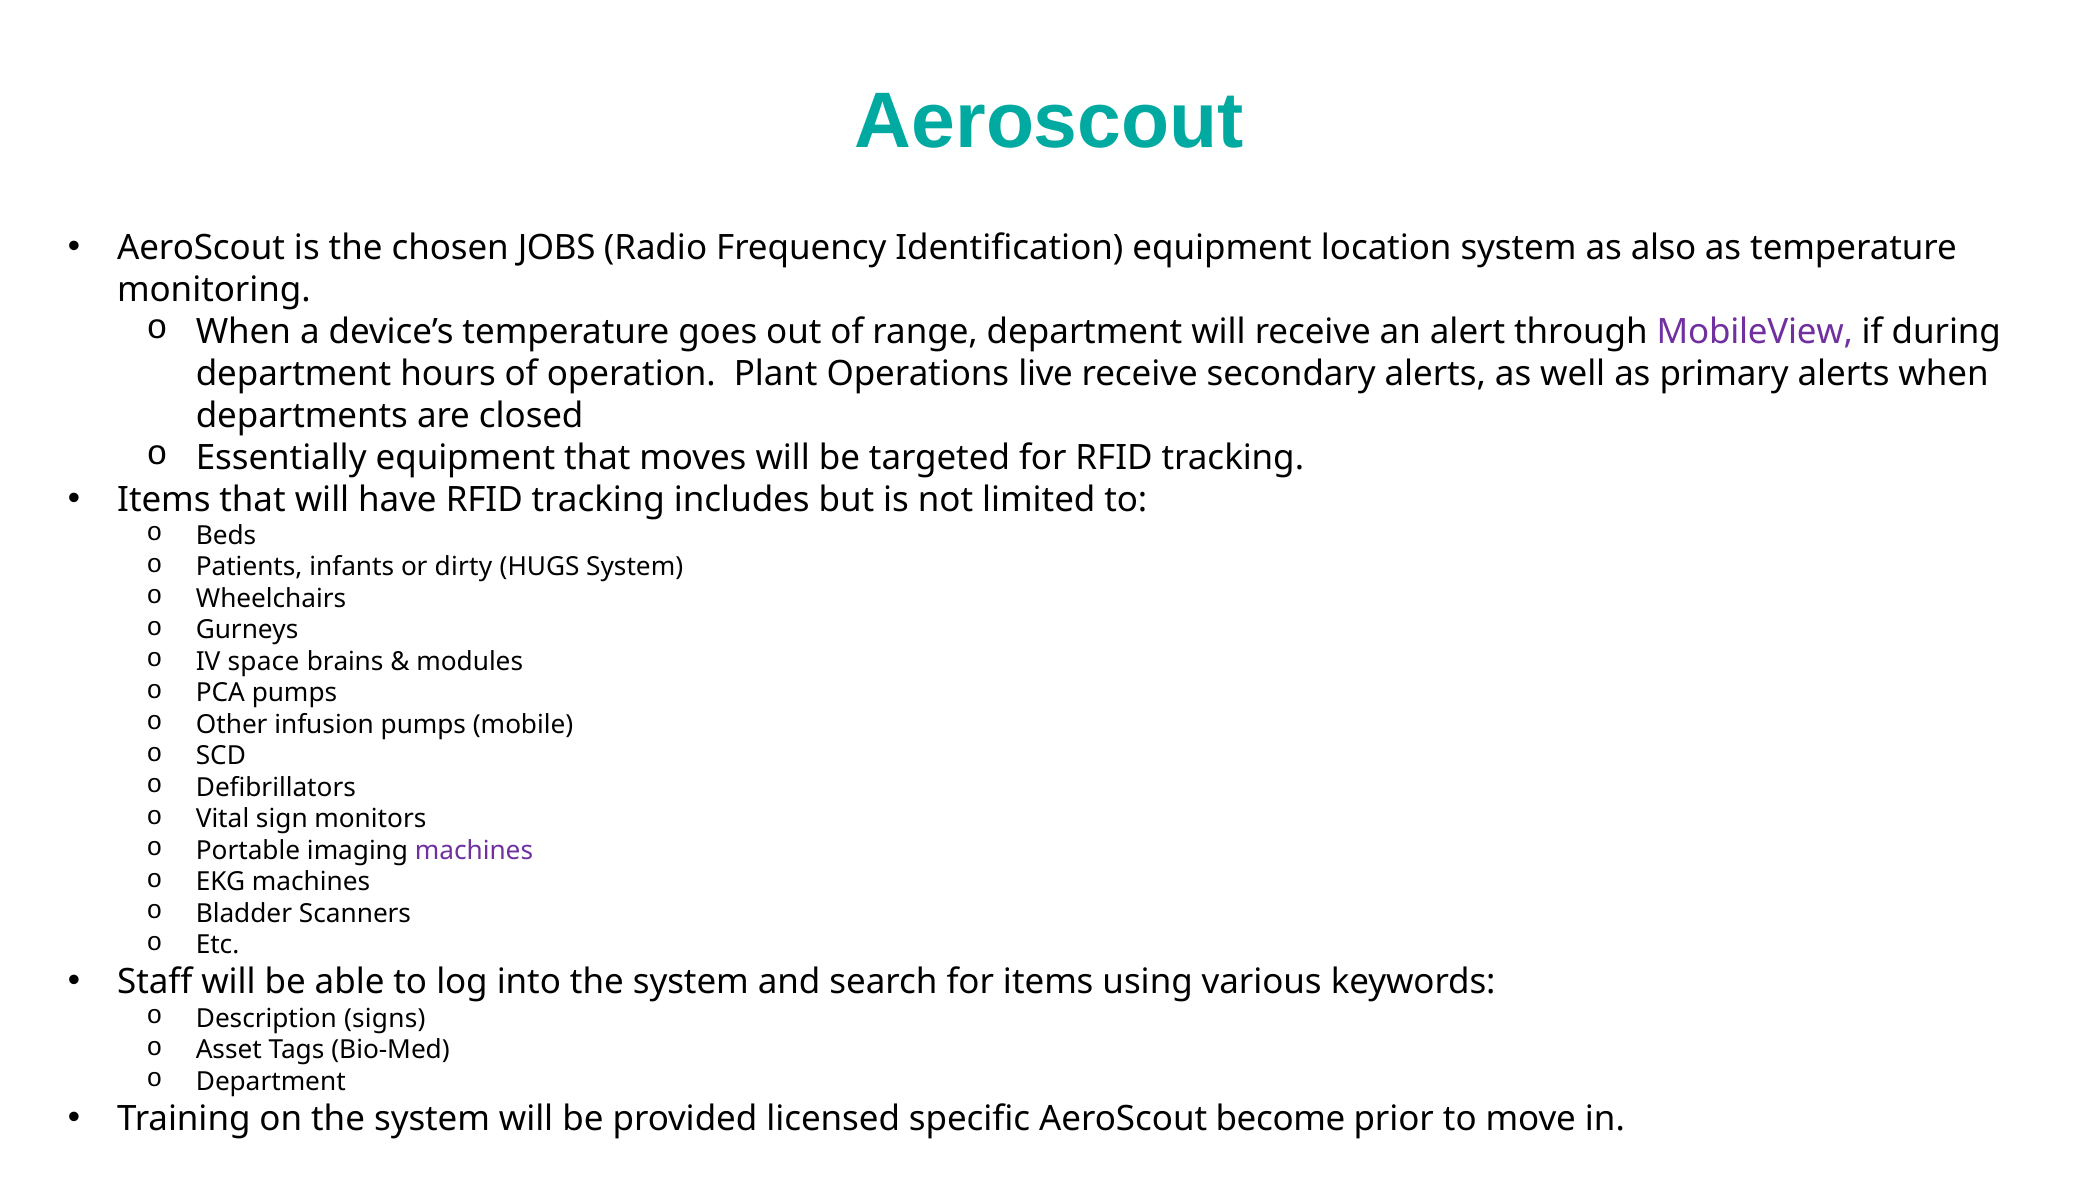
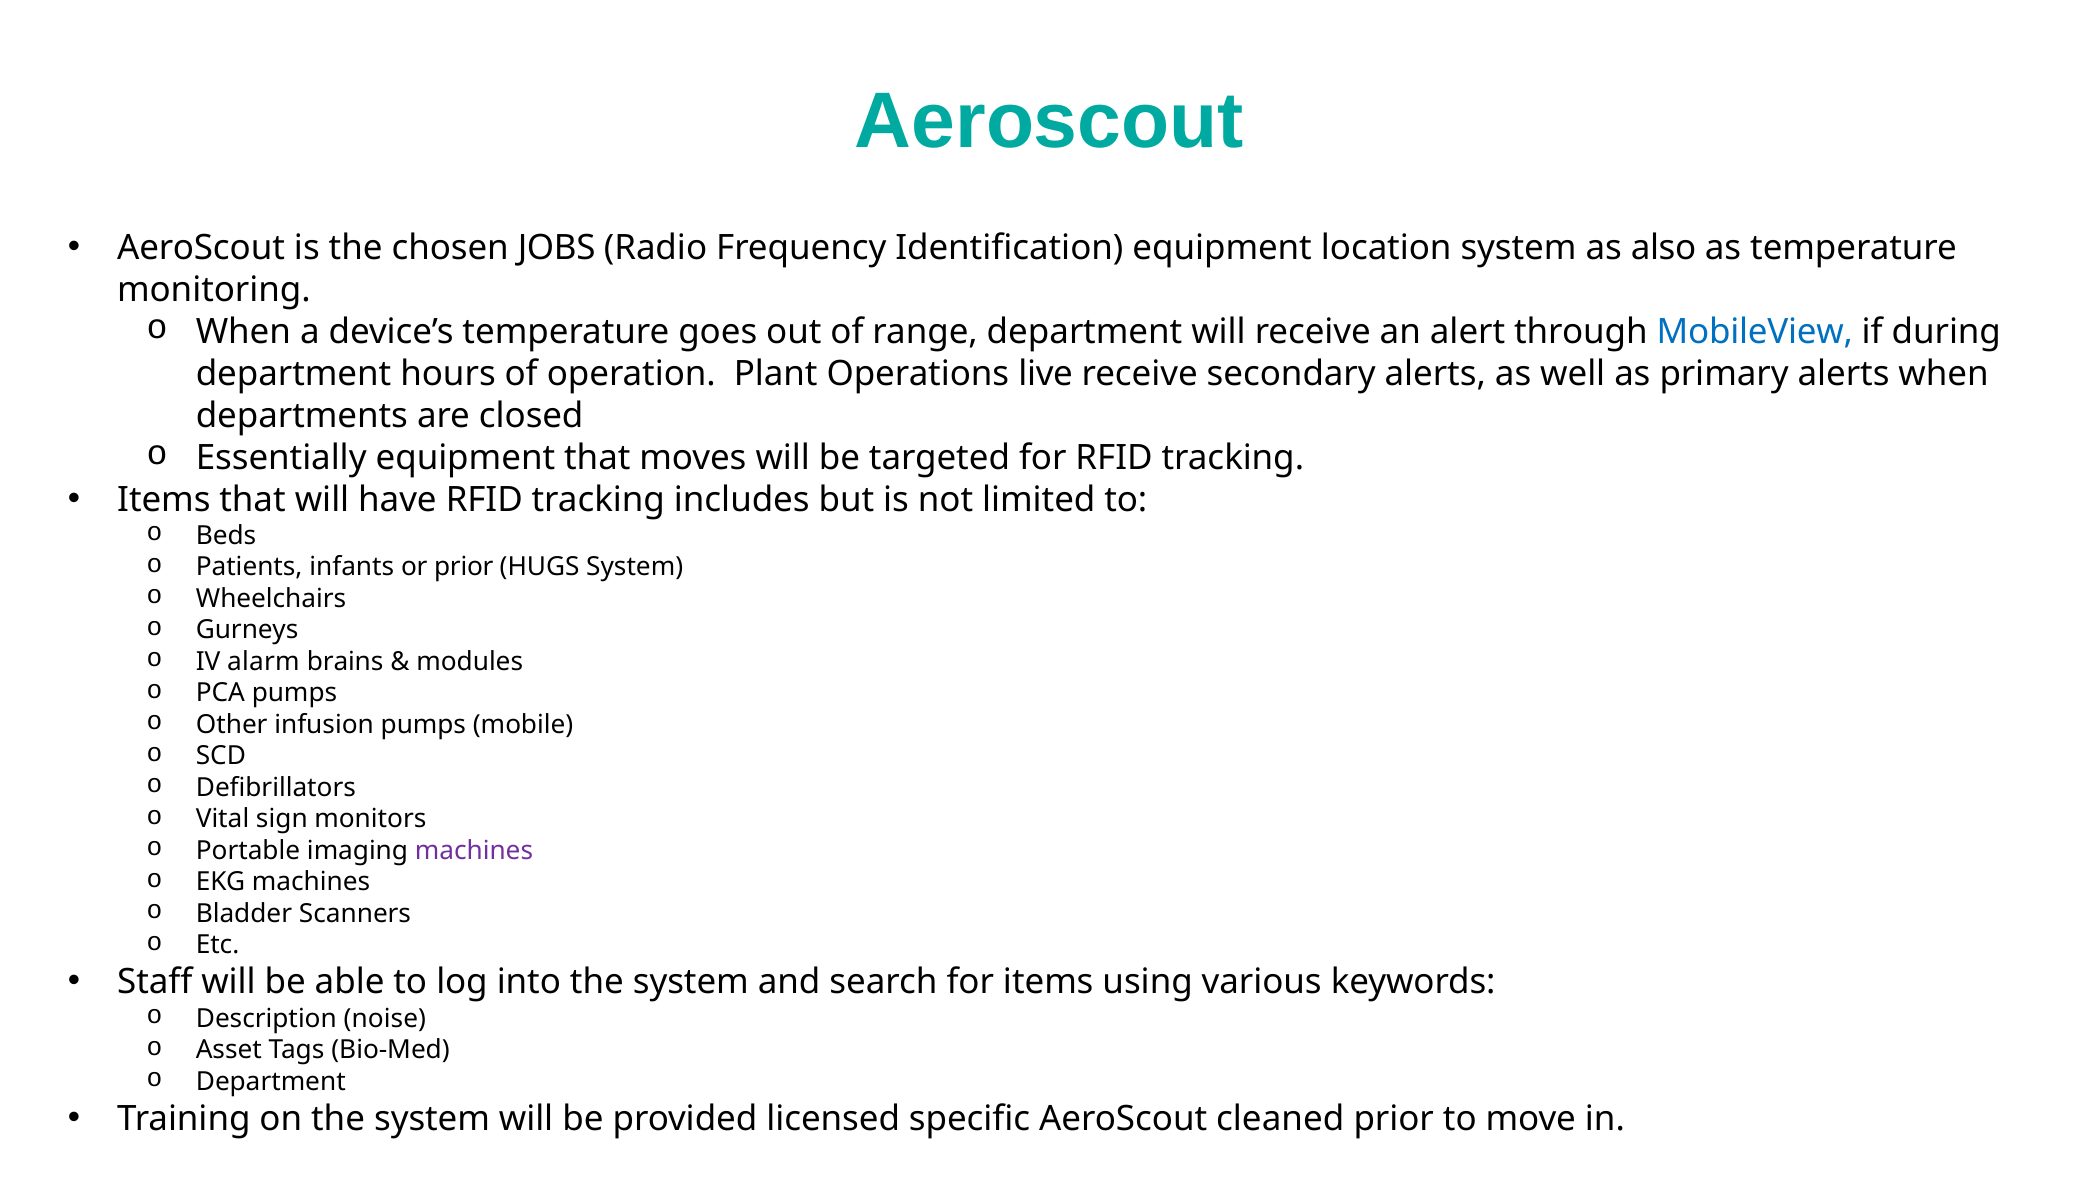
MobileView colour: purple -> blue
or dirty: dirty -> prior
space: space -> alarm
signs: signs -> noise
become: become -> cleaned
